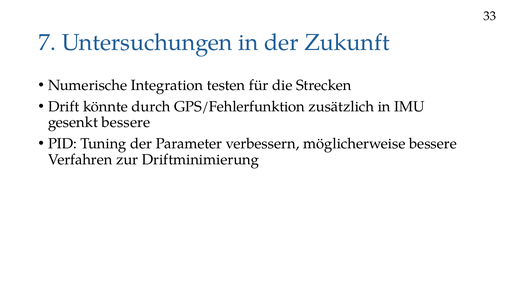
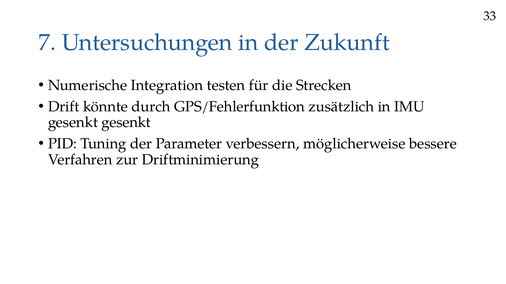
gesenkt bessere: bessere -> gesenkt
